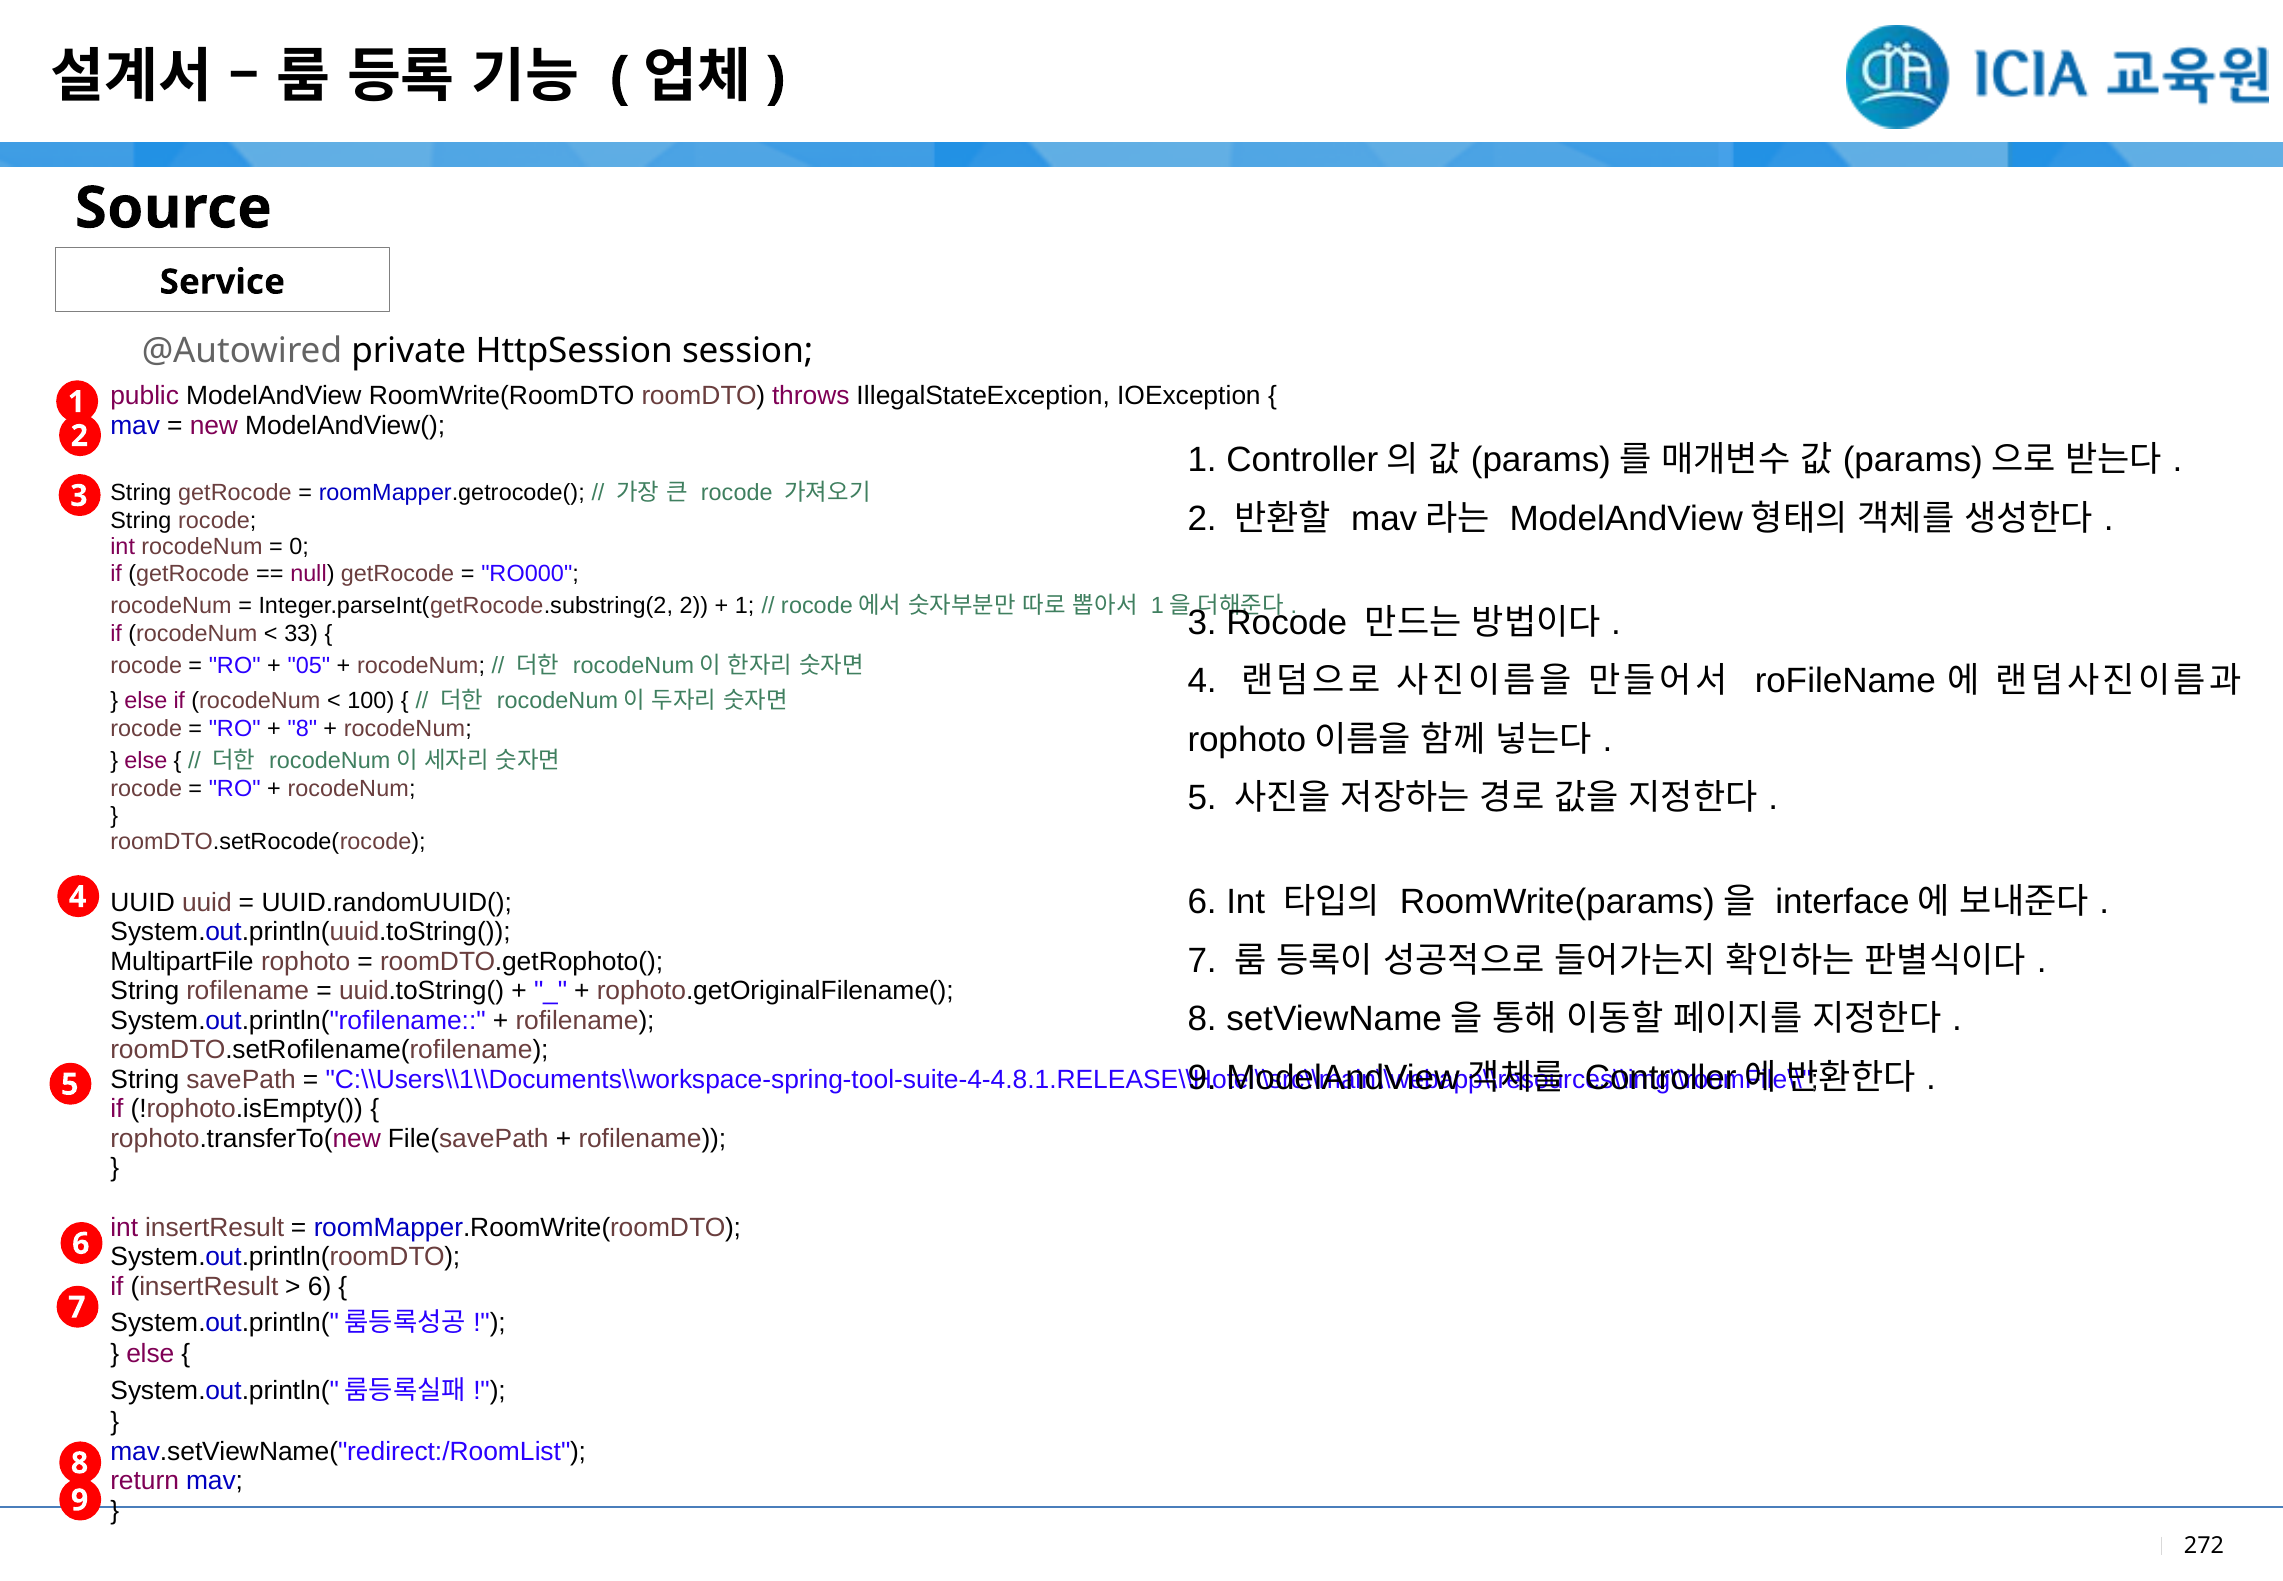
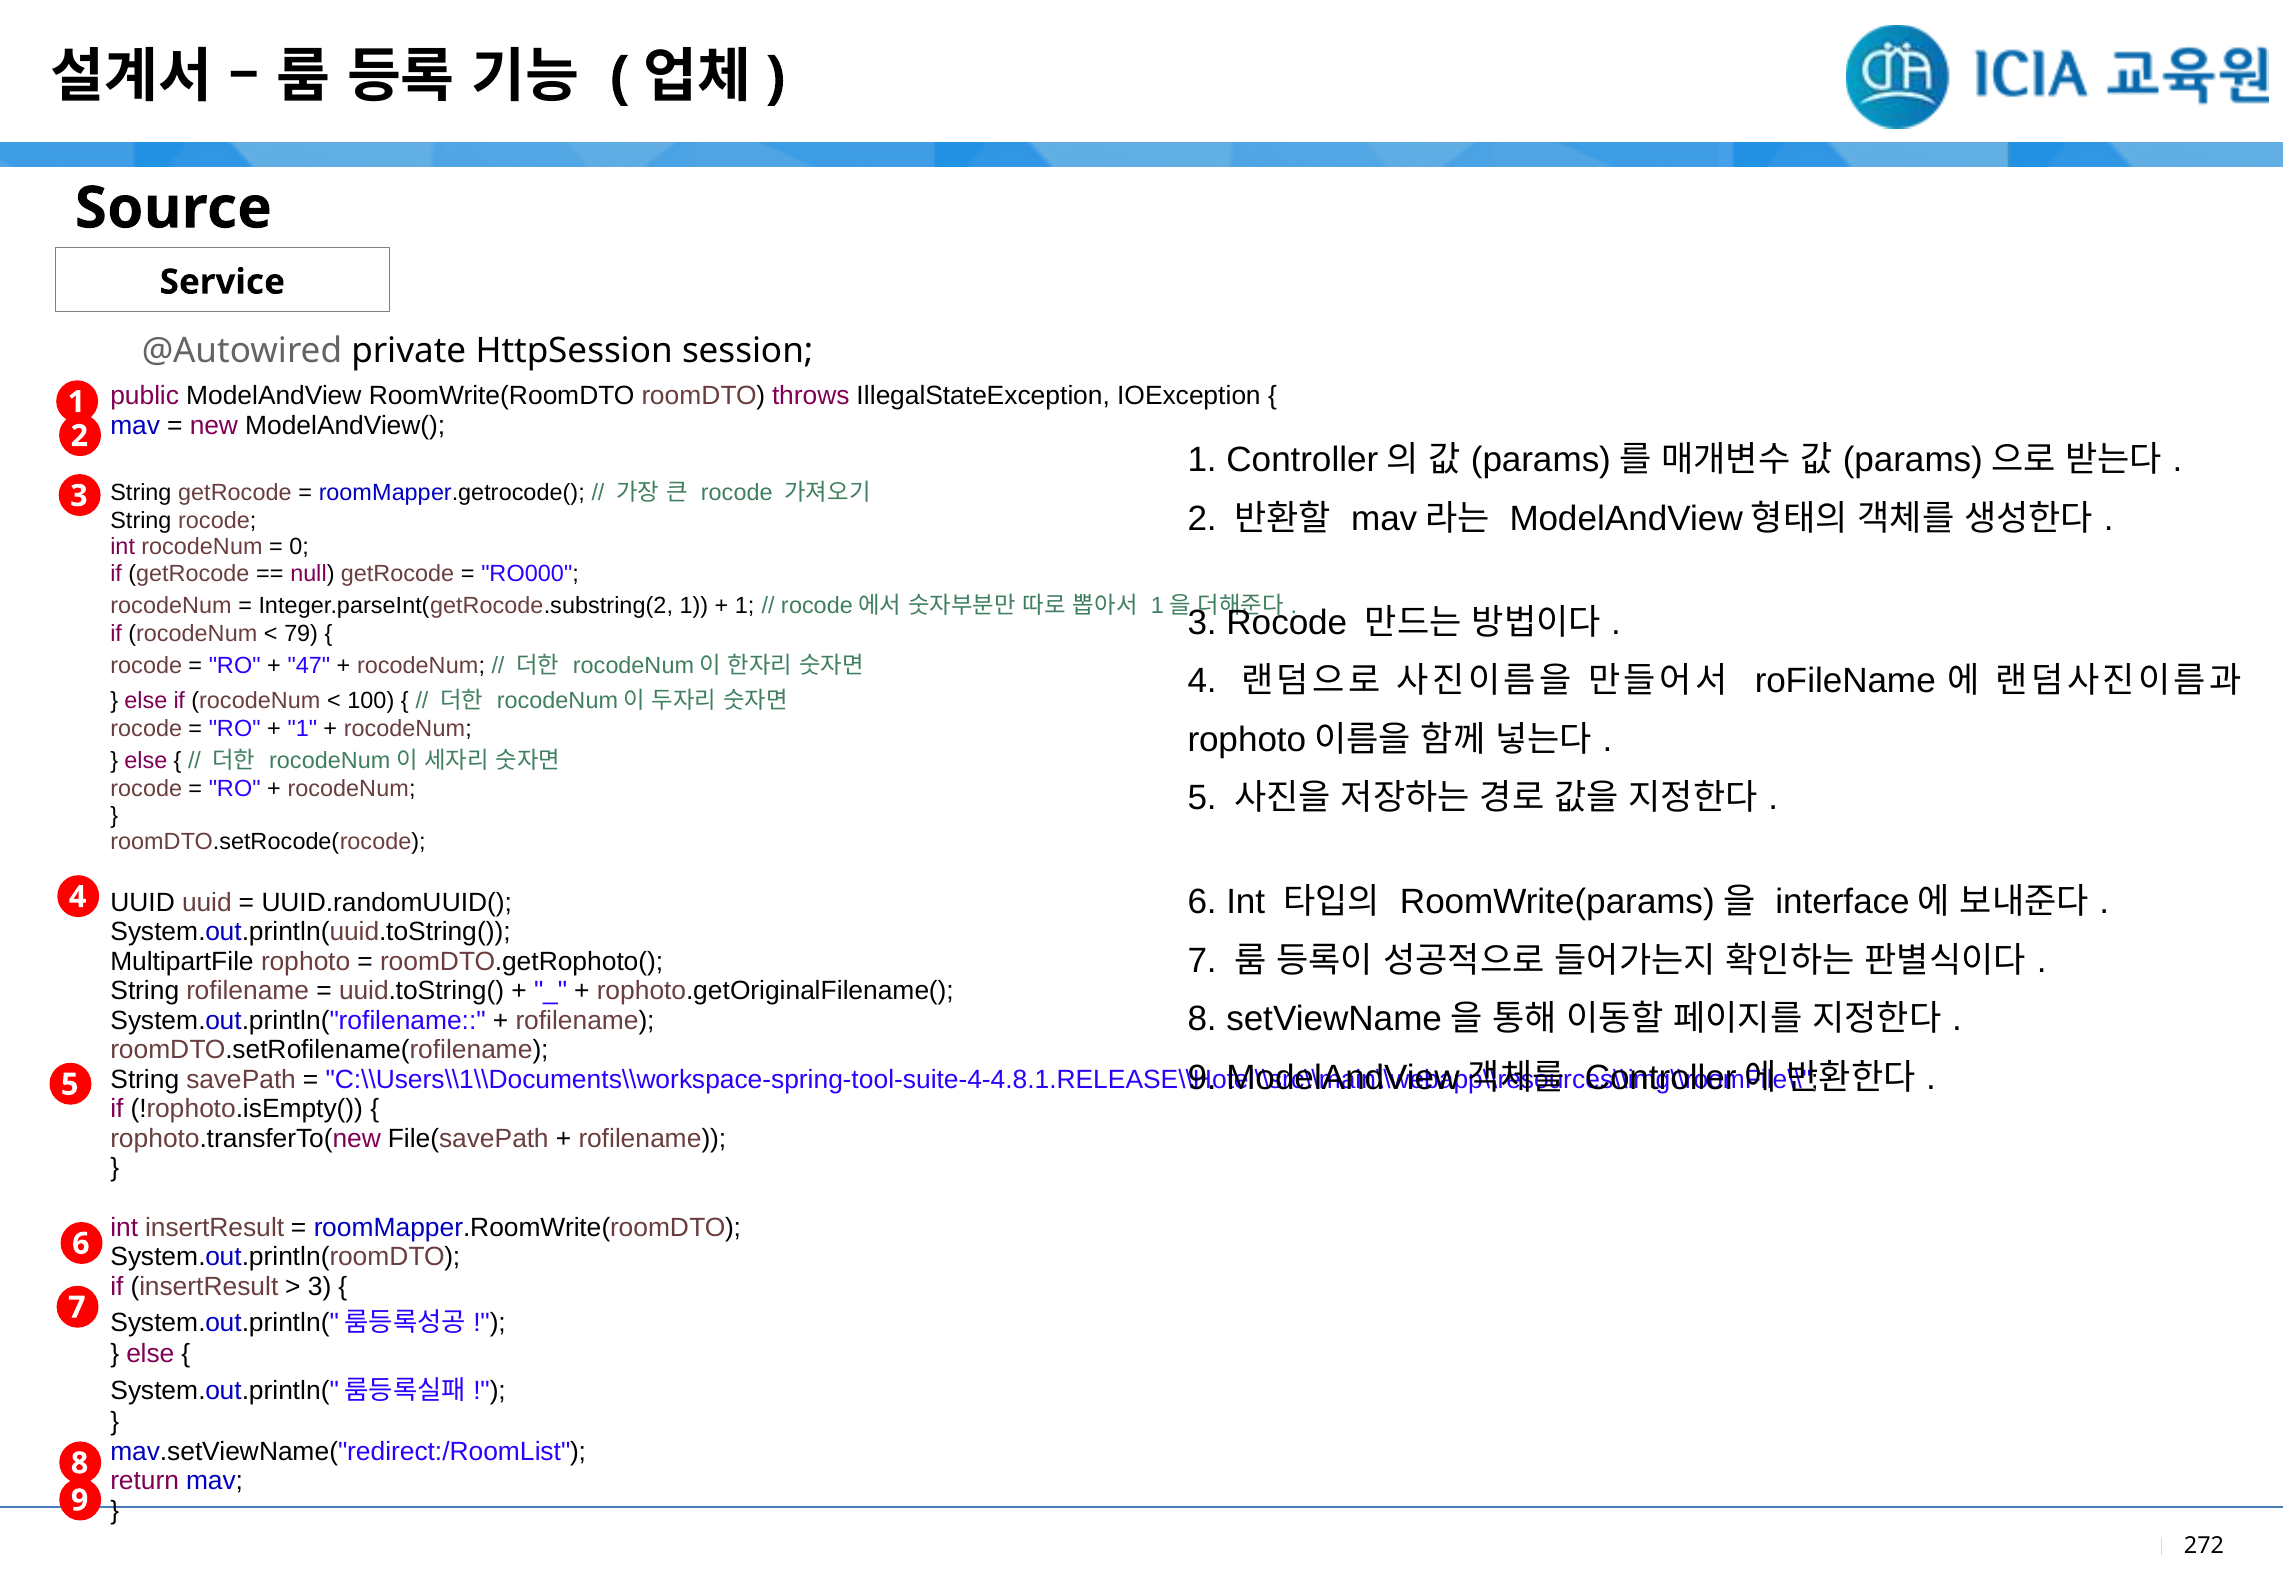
Integer.parseInt(getRocode.substring(2 2: 2 -> 1
33: 33 -> 79
05: 05 -> 47
8 at (302, 728): 8 -> 1
6 at (320, 1286): 6 -> 3
